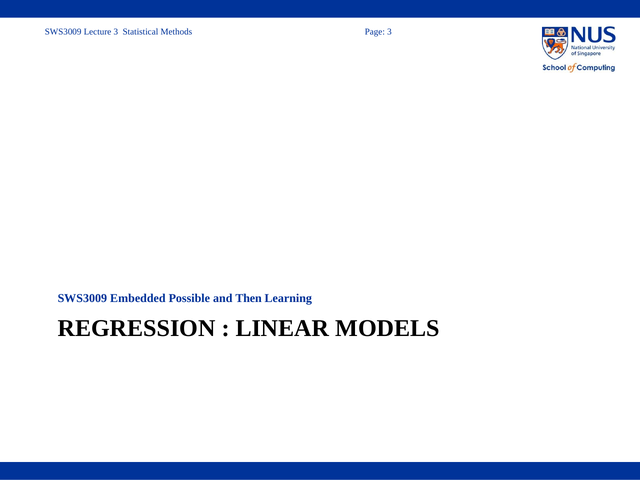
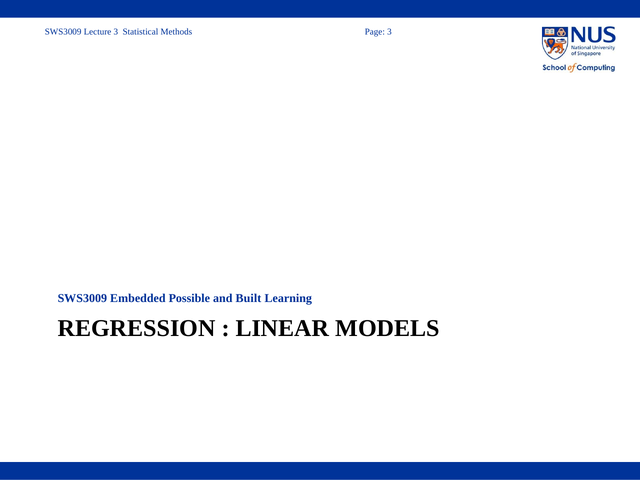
Then: Then -> Built
